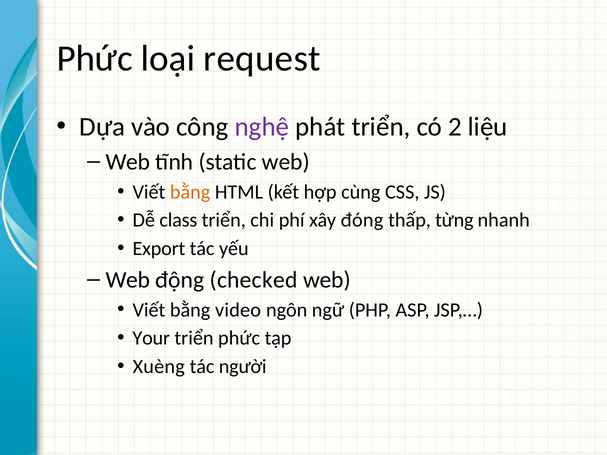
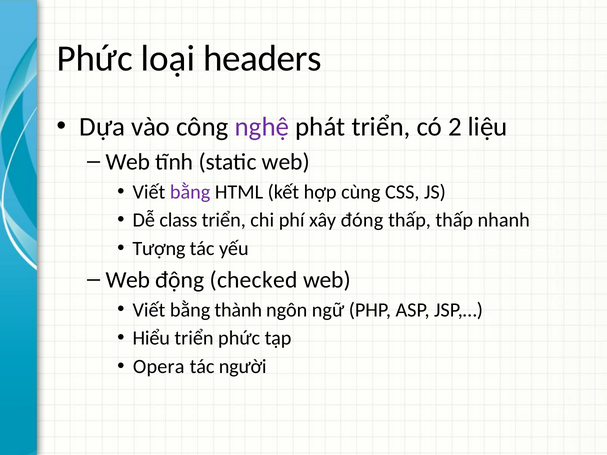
request: request -> headers
bằng at (190, 192) colour: orange -> purple
thấp từng: từng -> thấp
Export: Export -> Tượng
video: video -> thành
Your: Your -> Hiểu
Xuèng: Xuèng -> Opera
